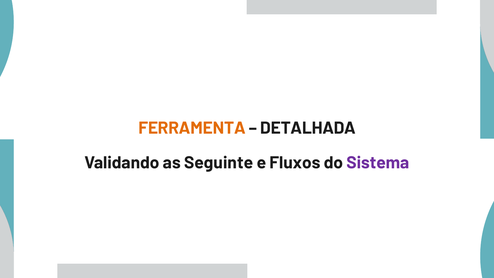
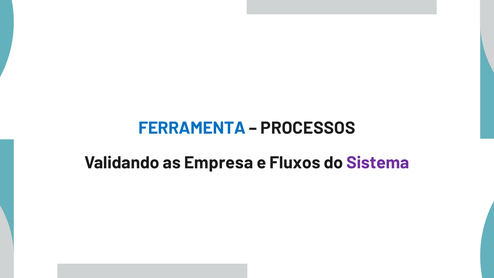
FERRAMENTA colour: orange -> blue
DETALHADA: DETALHADA -> PROCESSOS
Seguinte: Seguinte -> Empresa
